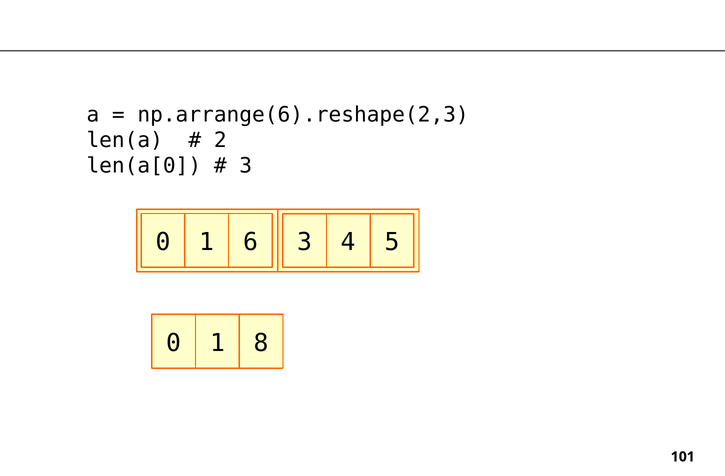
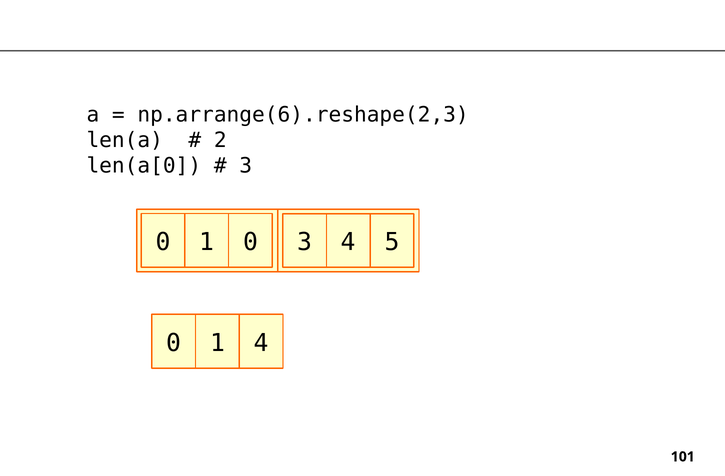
1 6: 6 -> 0
1 8: 8 -> 4
